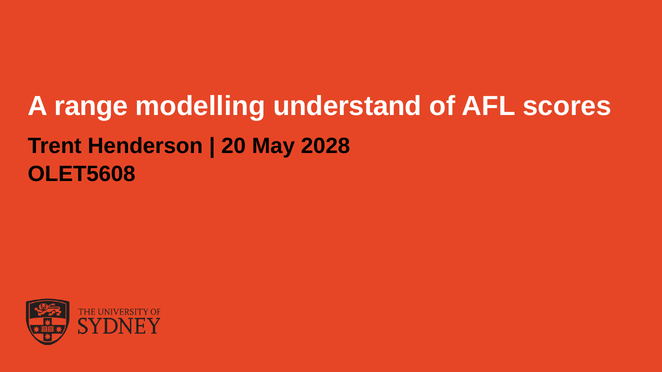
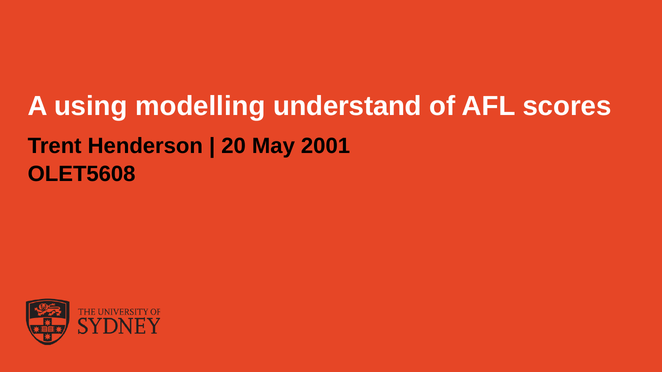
range: range -> using
2028: 2028 -> 2001
